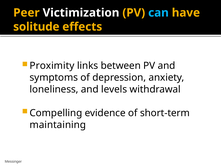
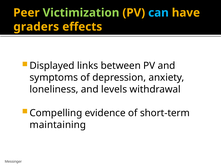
Victimization colour: white -> light green
solitude: solitude -> graders
Proximity: Proximity -> Displayed
